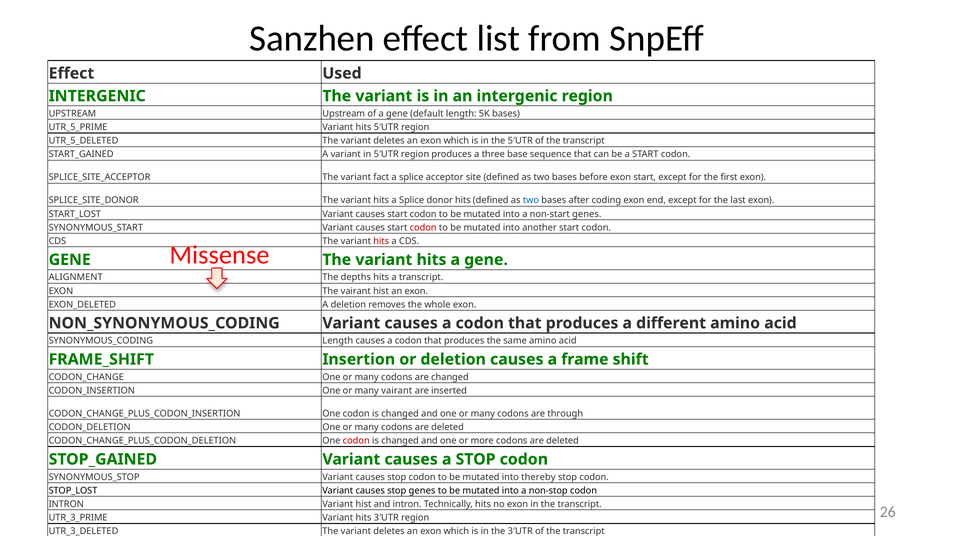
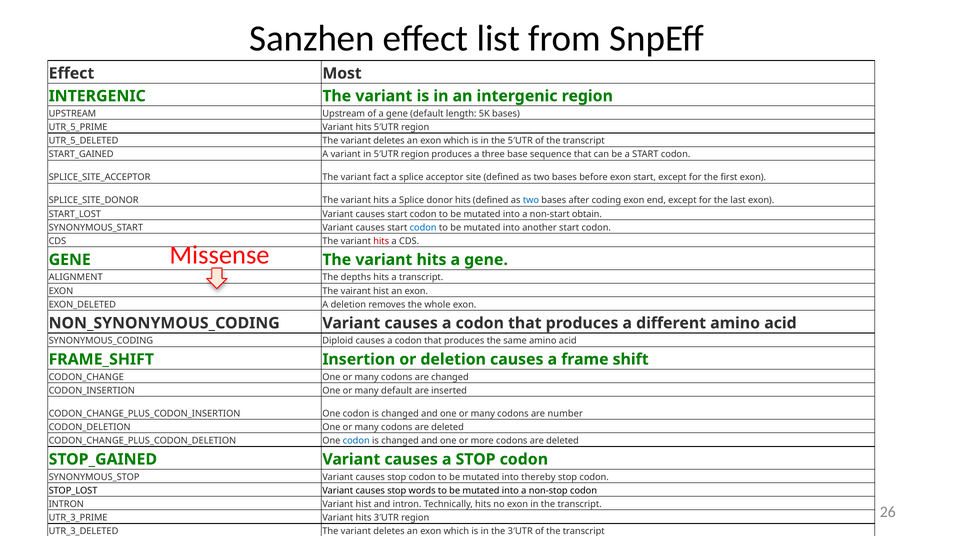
Used: Used -> Most
non-start genes: genes -> obtain
codon at (423, 228) colour: red -> blue
Length at (338, 341): Length -> Diploid
many vairant: vairant -> default
through: through -> number
codon at (356, 441) colour: red -> blue
stop genes: genes -> words
